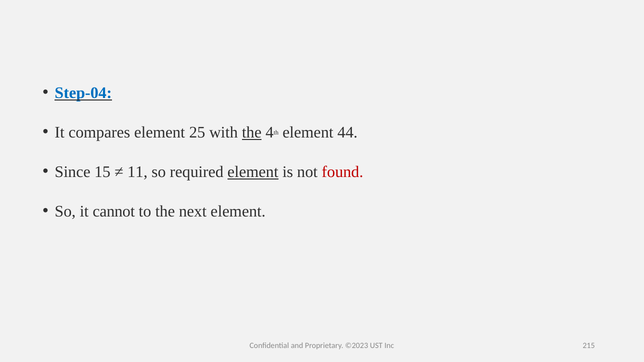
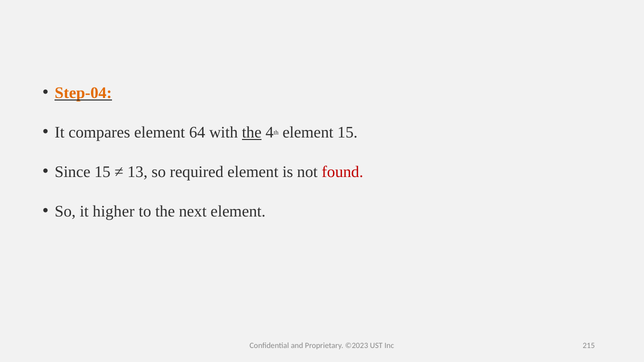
Step-04 colour: blue -> orange
25: 25 -> 64
element 44: 44 -> 15
11: 11 -> 13
element at (253, 172) underline: present -> none
cannot: cannot -> higher
